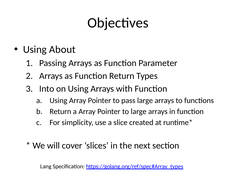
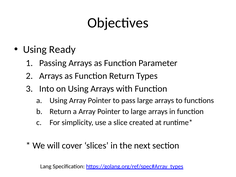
About: About -> Ready
